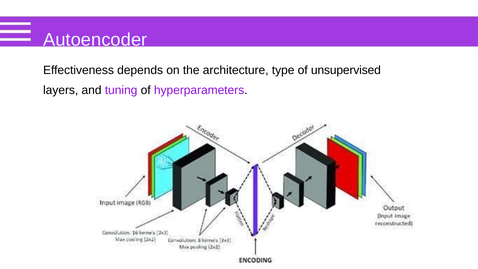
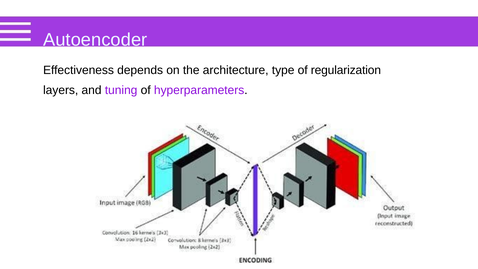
unsupervised: unsupervised -> regularization
